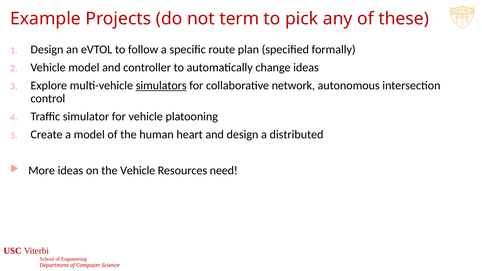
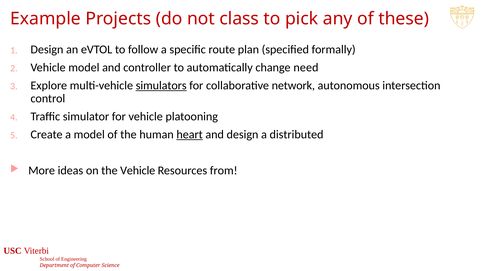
term: term -> class
change ideas: ideas -> need
heart underline: none -> present
need: need -> from
